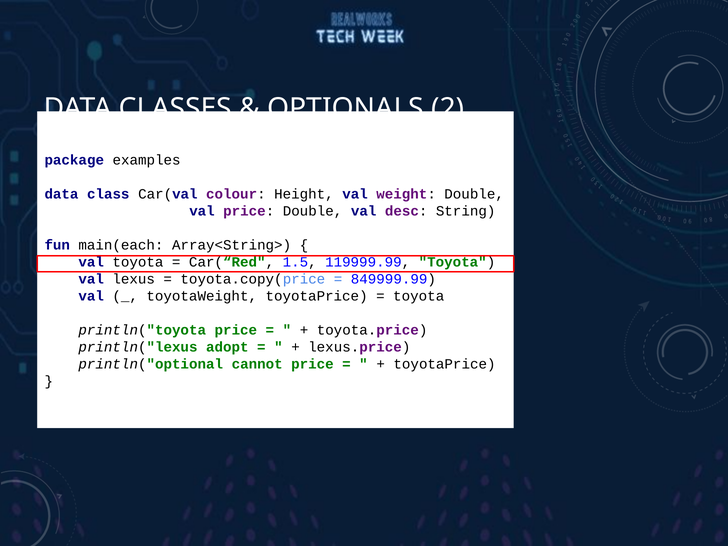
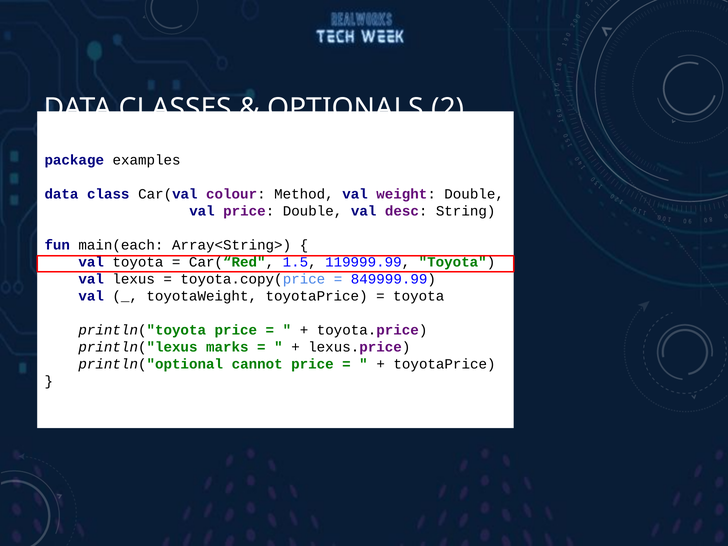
Height: Height -> Method
adopt: adopt -> marks
